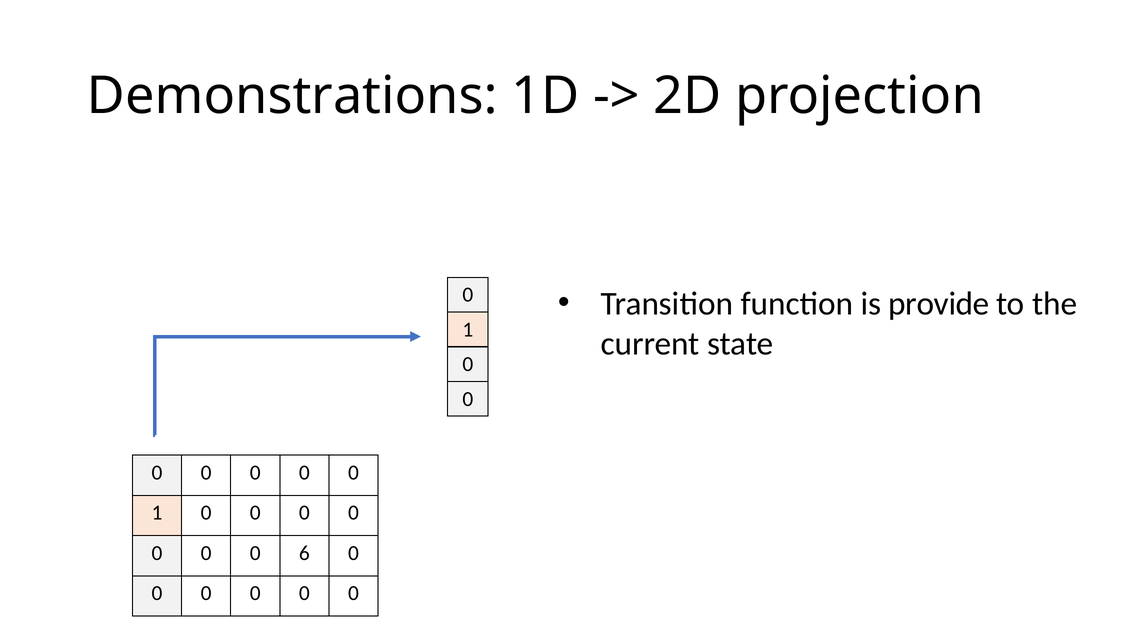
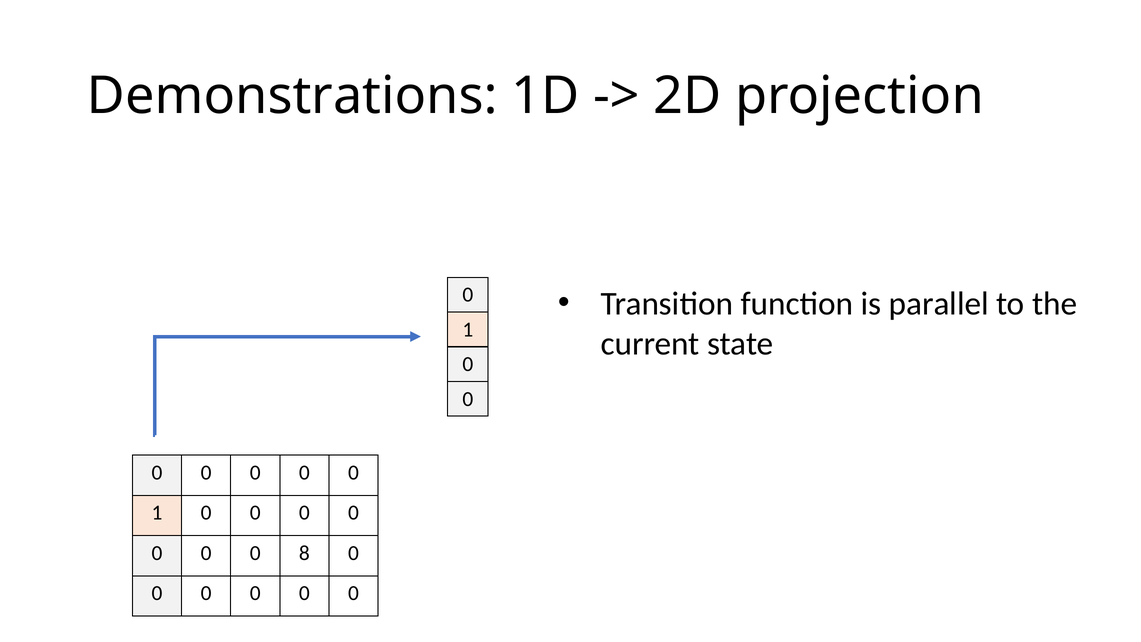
provide: provide -> parallel
6: 6 -> 8
